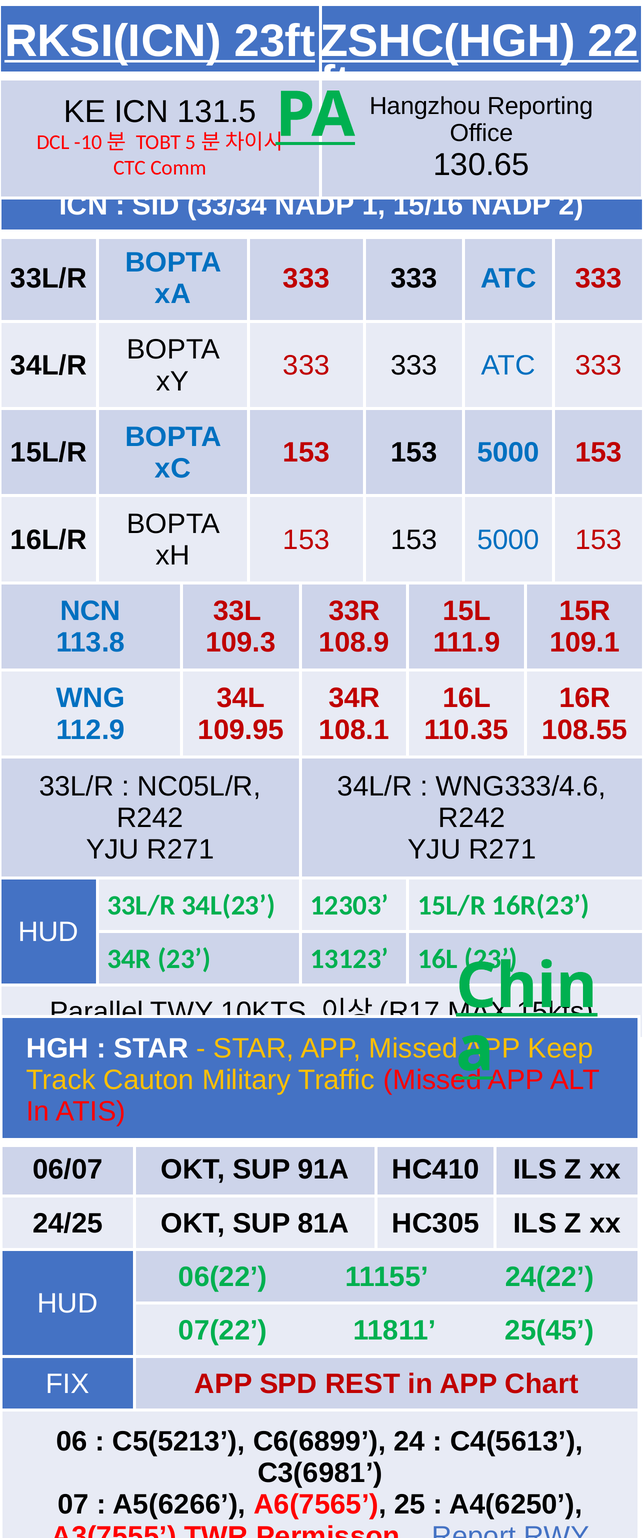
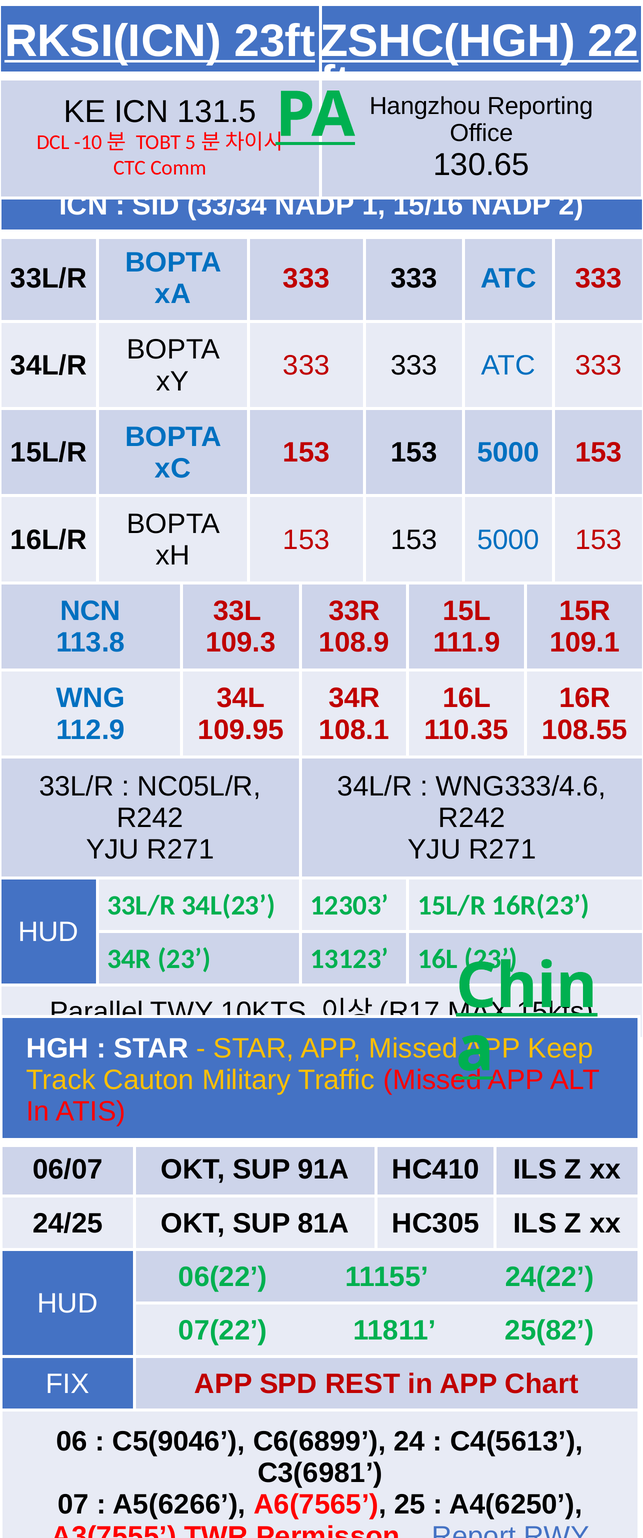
25(45: 25(45 -> 25(82
C5(5213: C5(5213 -> C5(9046
